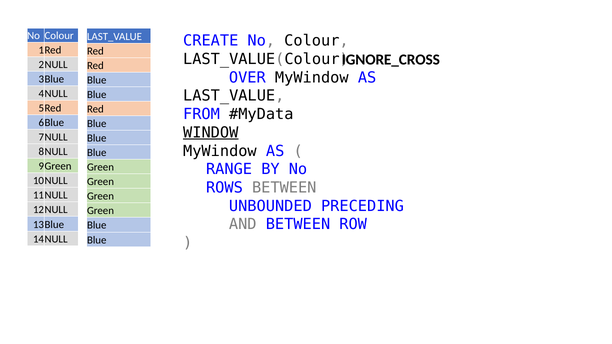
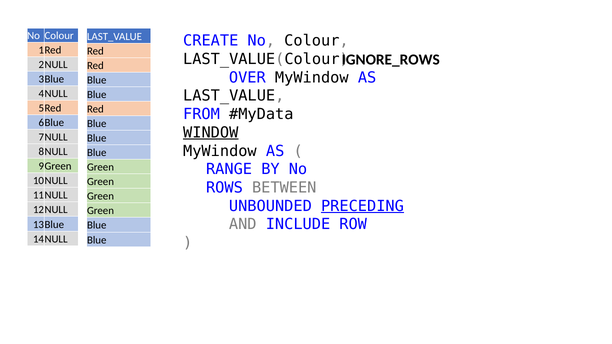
IGNORE_CROSS: IGNORE_CROSS -> IGNORE_ROWS
PRECEDING underline: none -> present
AND BETWEEN: BETWEEN -> INCLUDE
